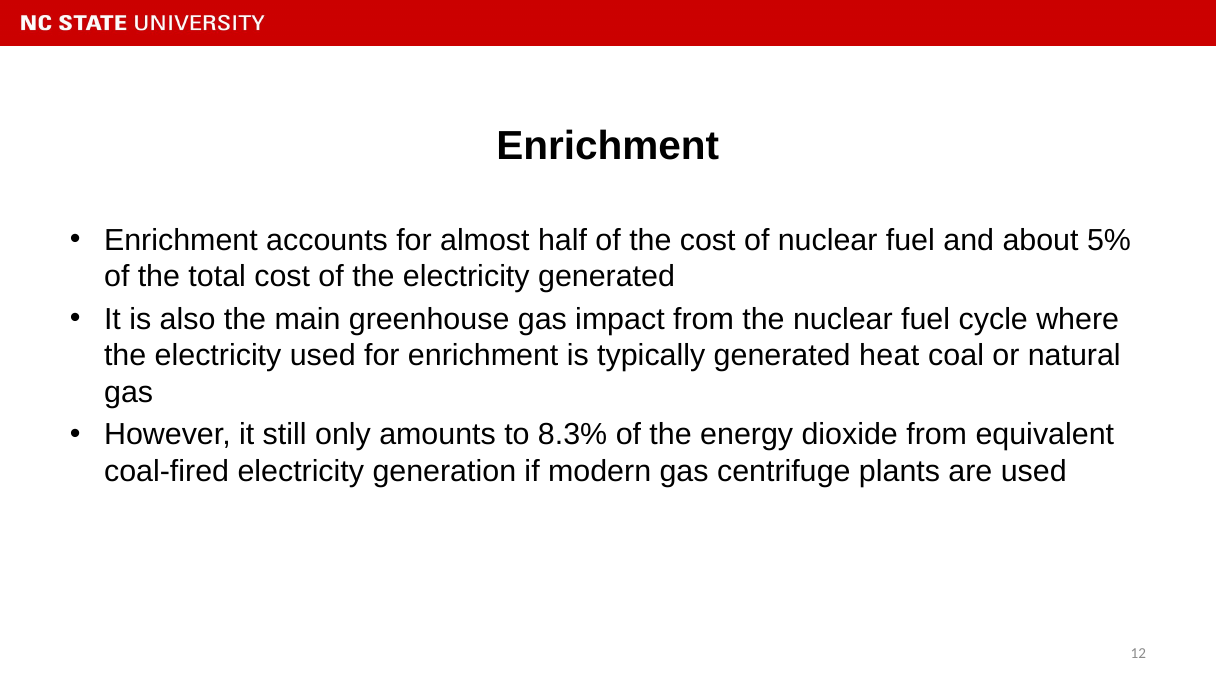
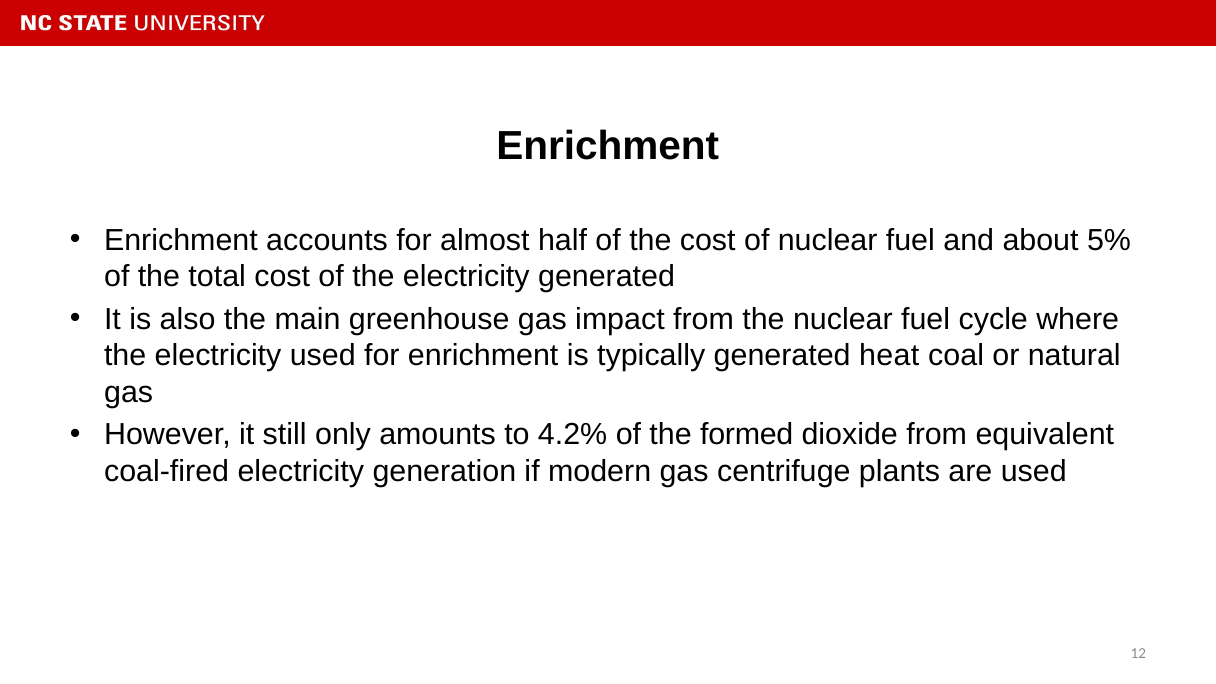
8.3%: 8.3% -> 4.2%
energy: energy -> formed
